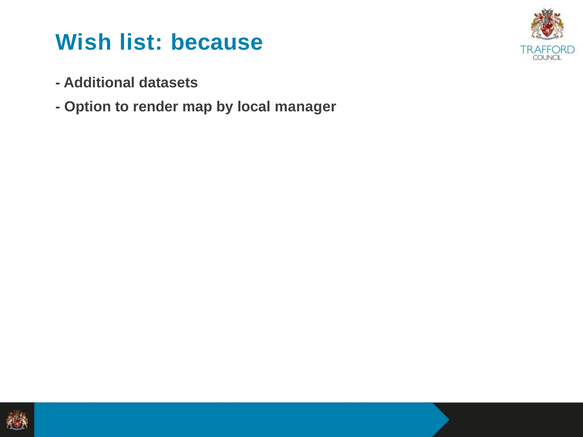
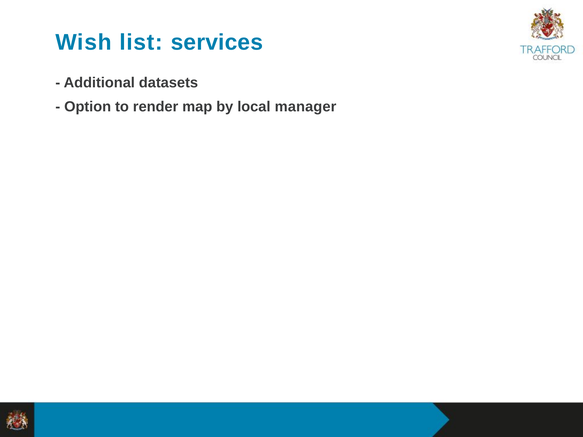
because: because -> services
